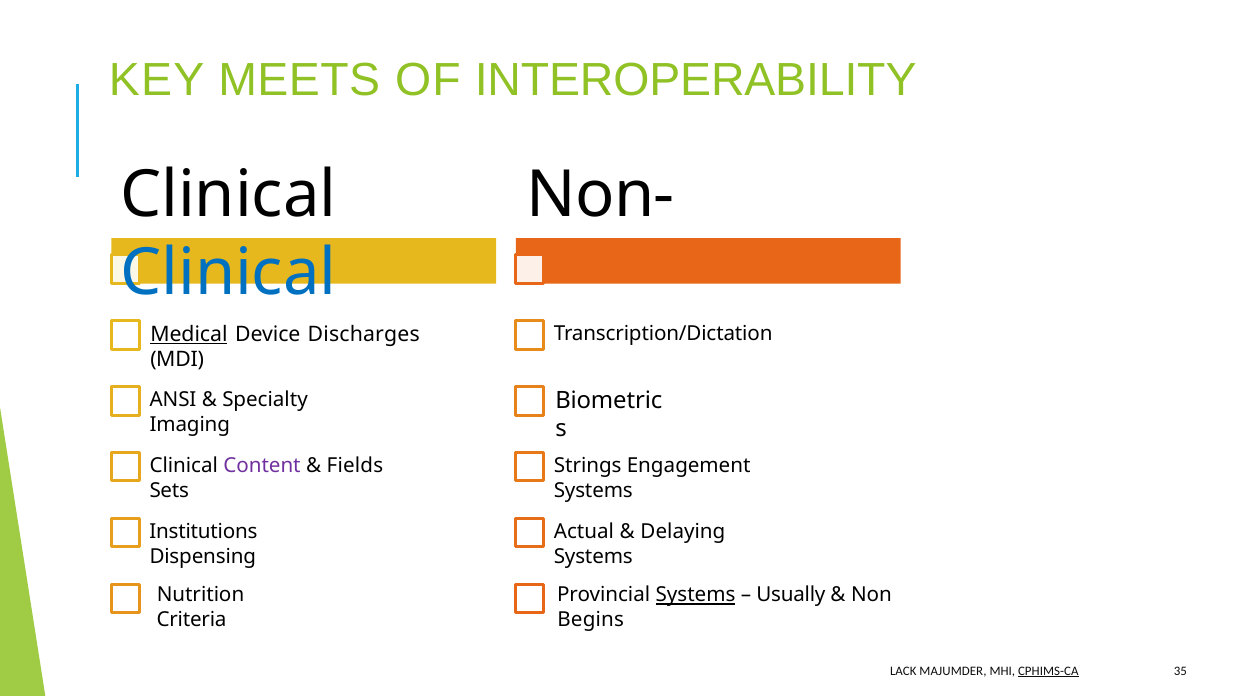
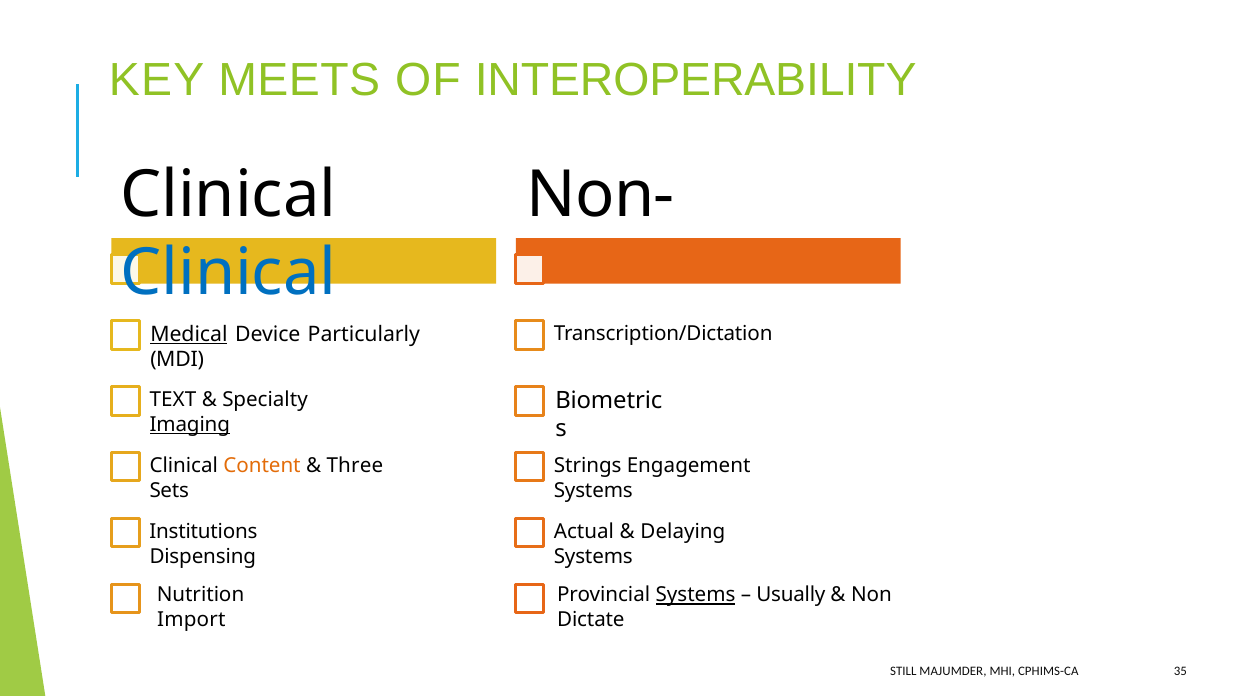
Discharges: Discharges -> Particularly
ANSI: ANSI -> TEXT
Imaging underline: none -> present
Content colour: purple -> orange
Fields: Fields -> Three
Criteria: Criteria -> Import
Begins: Begins -> Dictate
LACK: LACK -> STILL
CPHIMS-CA underline: present -> none
